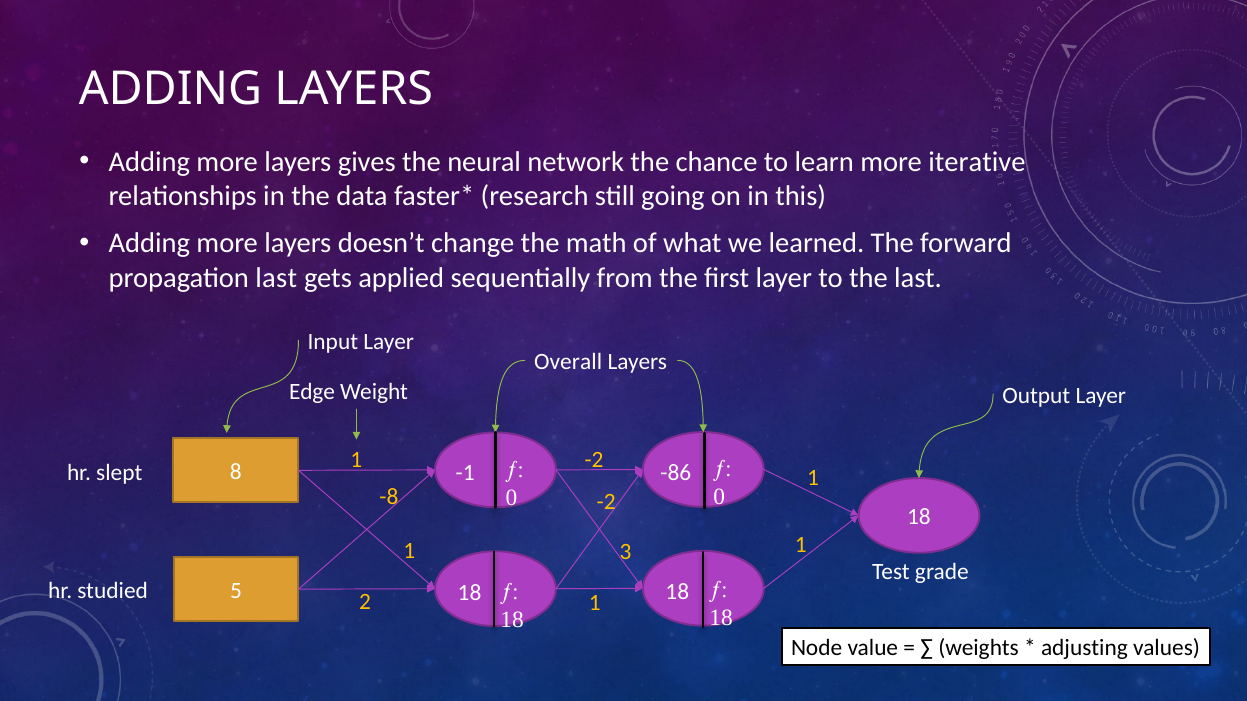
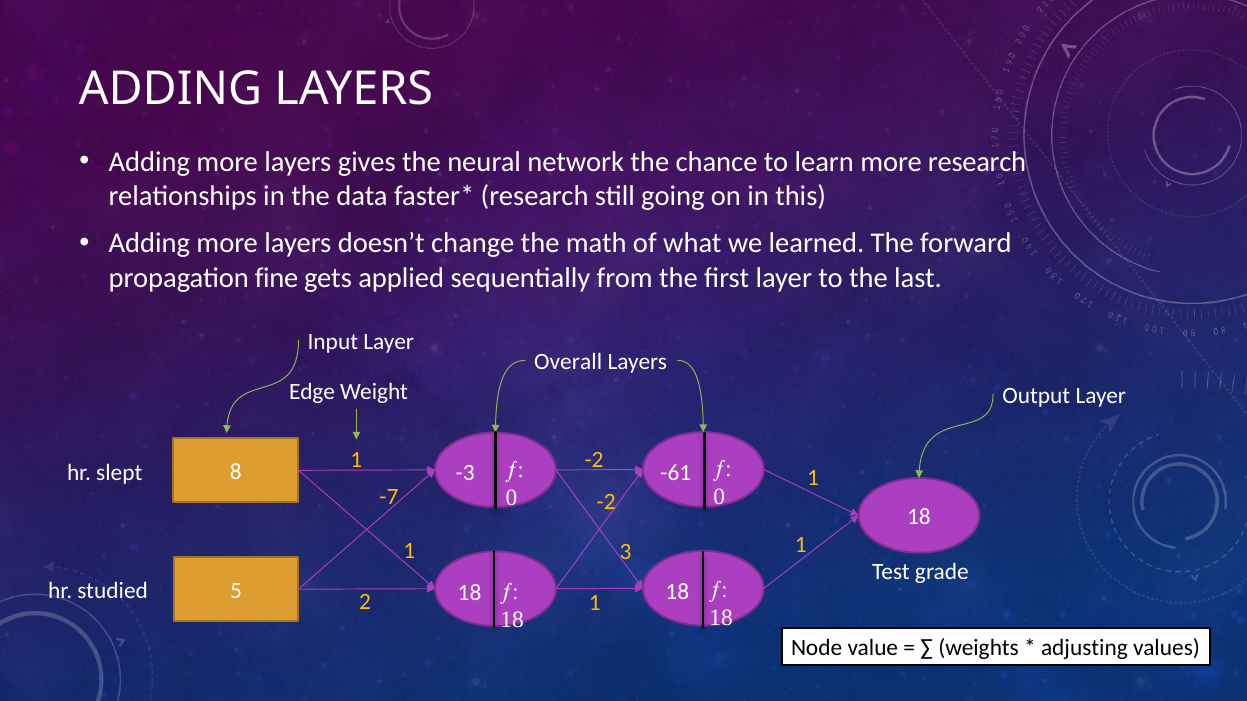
more iterative: iterative -> research
propagation last: last -> fine
-1: -1 -> -3
-86: -86 -> -61
-8: -8 -> -7
